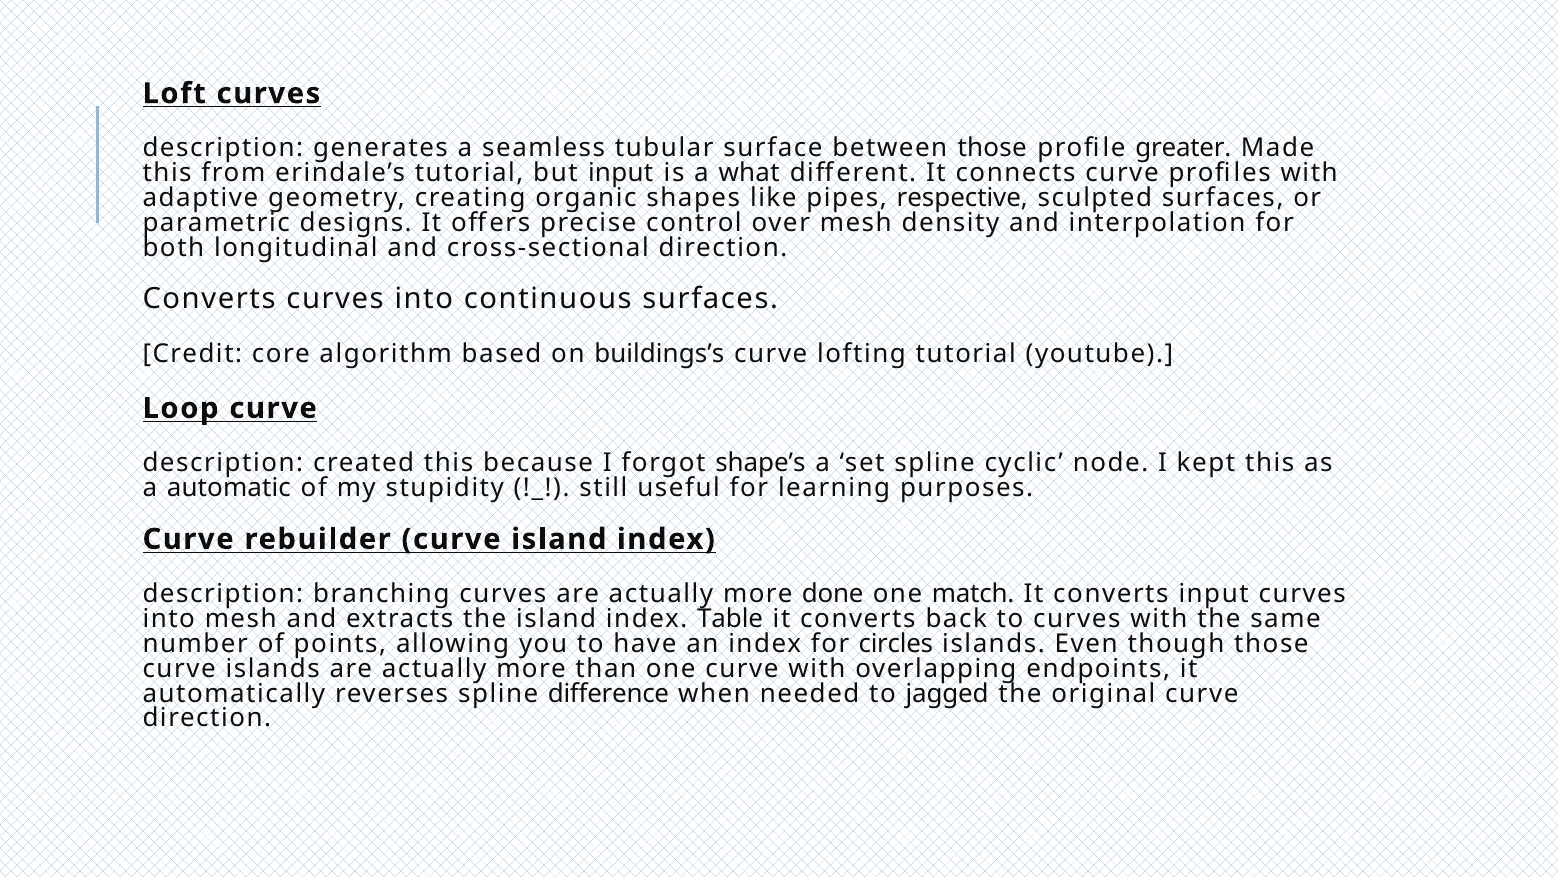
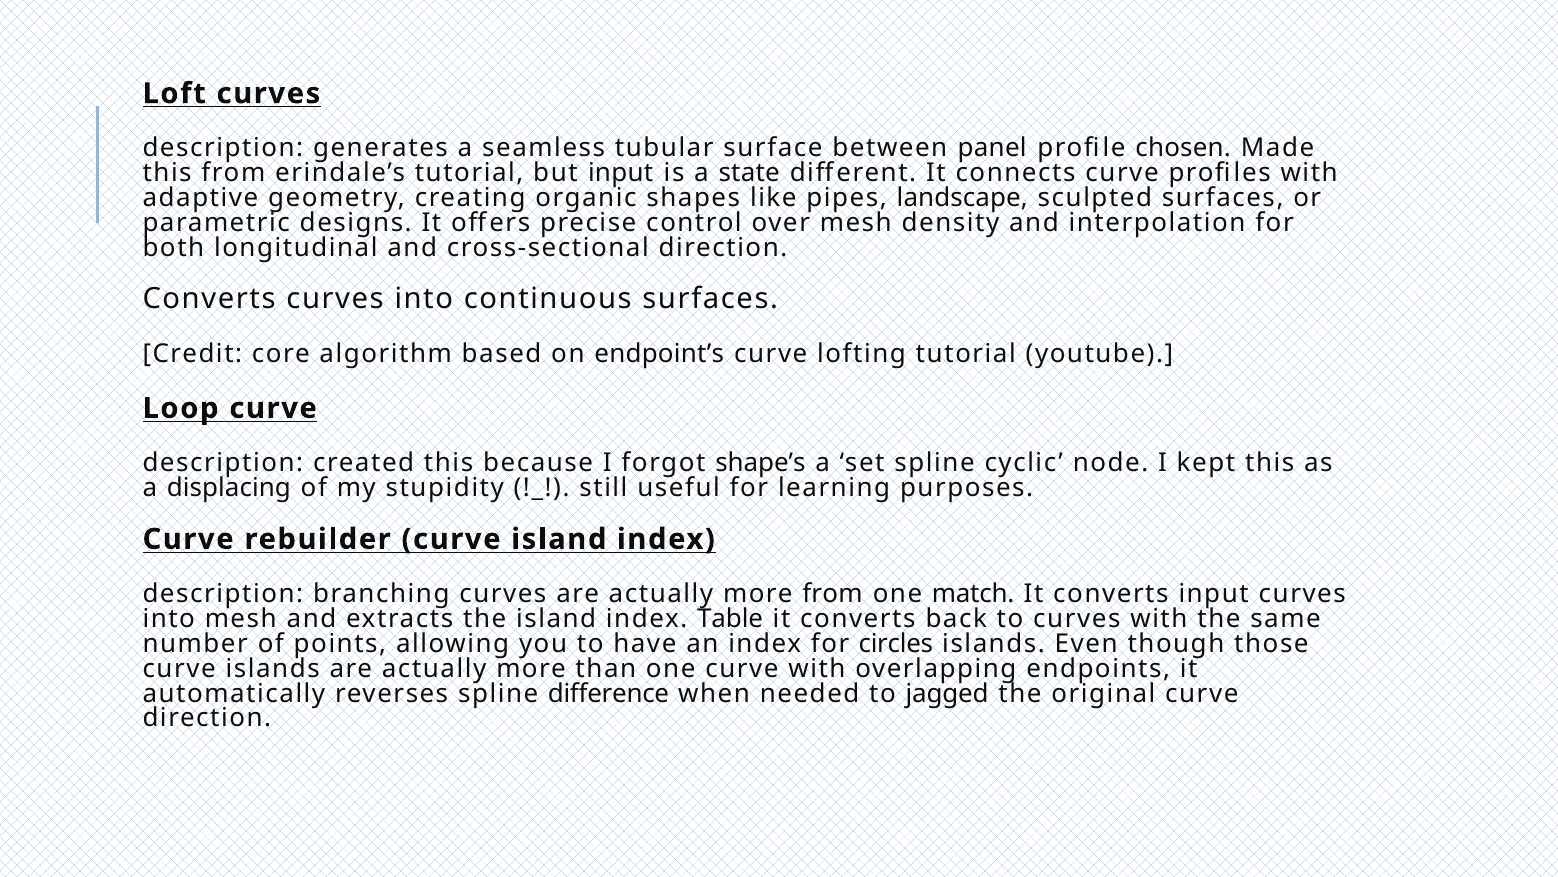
between those: those -> panel
greater: greater -> chosen
what: what -> state
respective: respective -> landscape
buildings’s: buildings’s -> endpoint’s
automatic: automatic -> displacing
more done: done -> from
